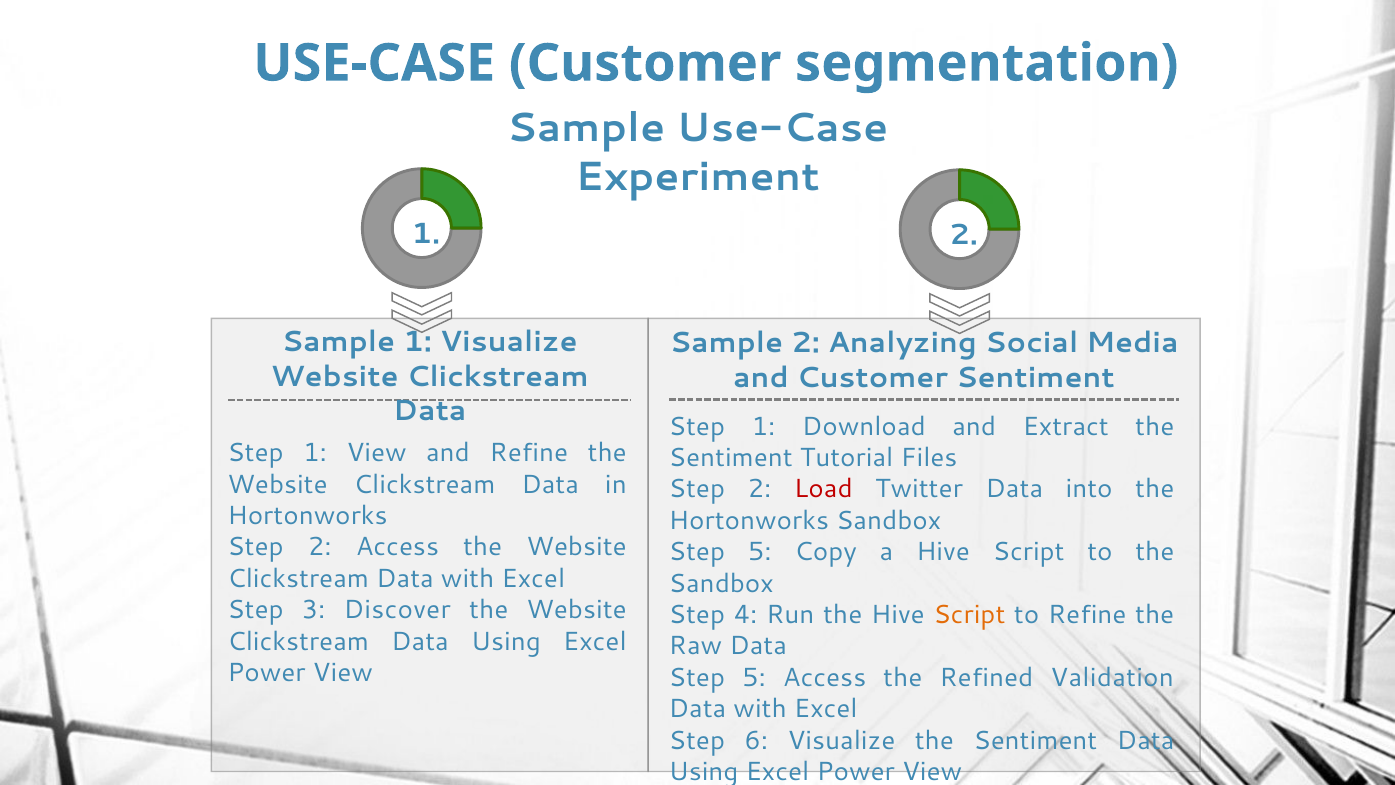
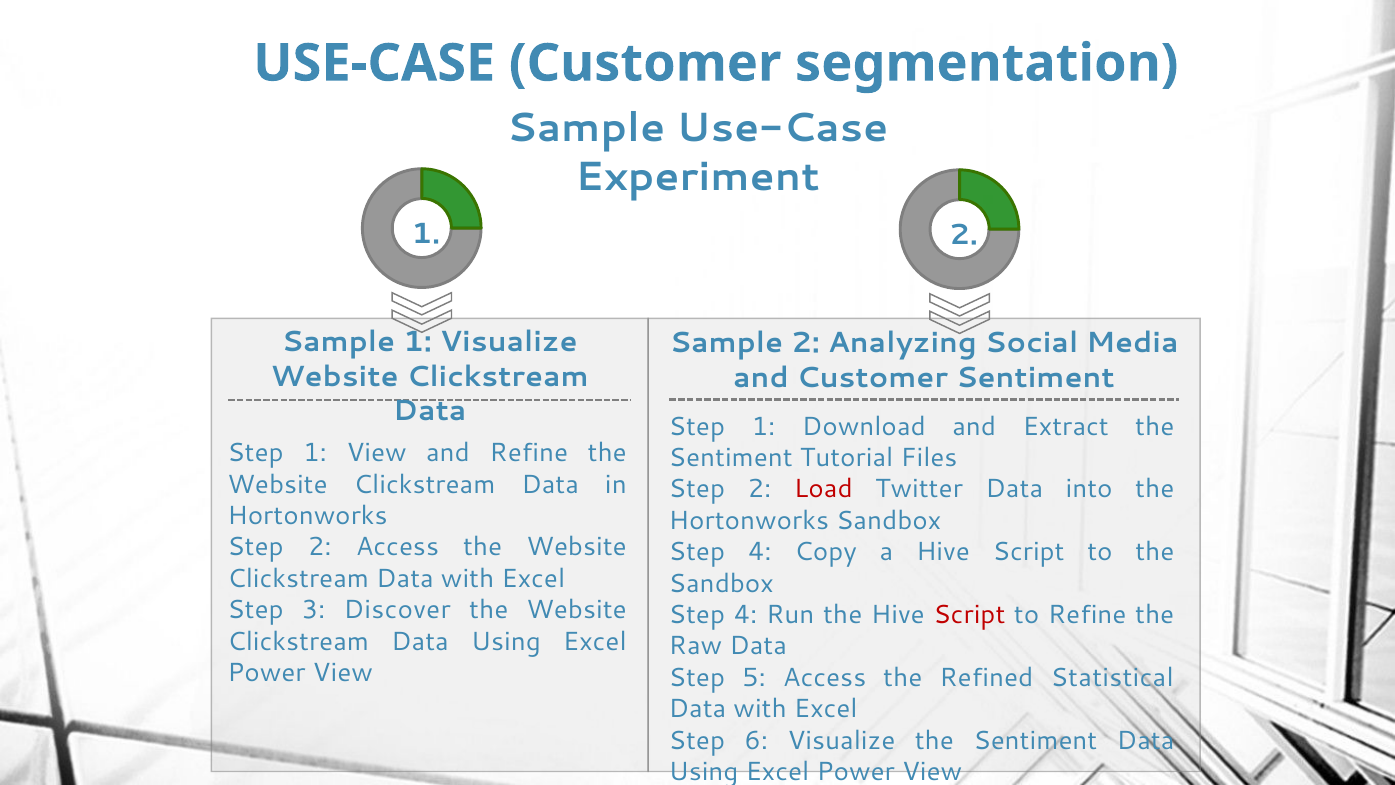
5 at (760, 552): 5 -> 4
Script at (969, 615) colour: orange -> red
Validation: Validation -> Statistical
